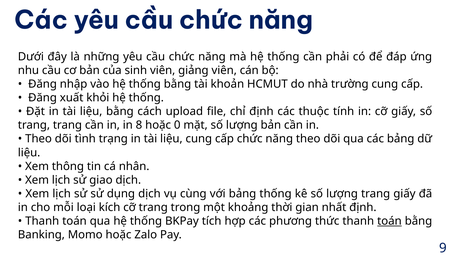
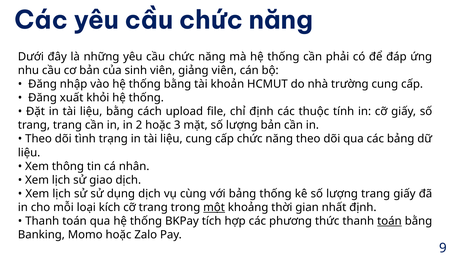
8: 8 -> 2
0: 0 -> 3
một underline: none -> present
